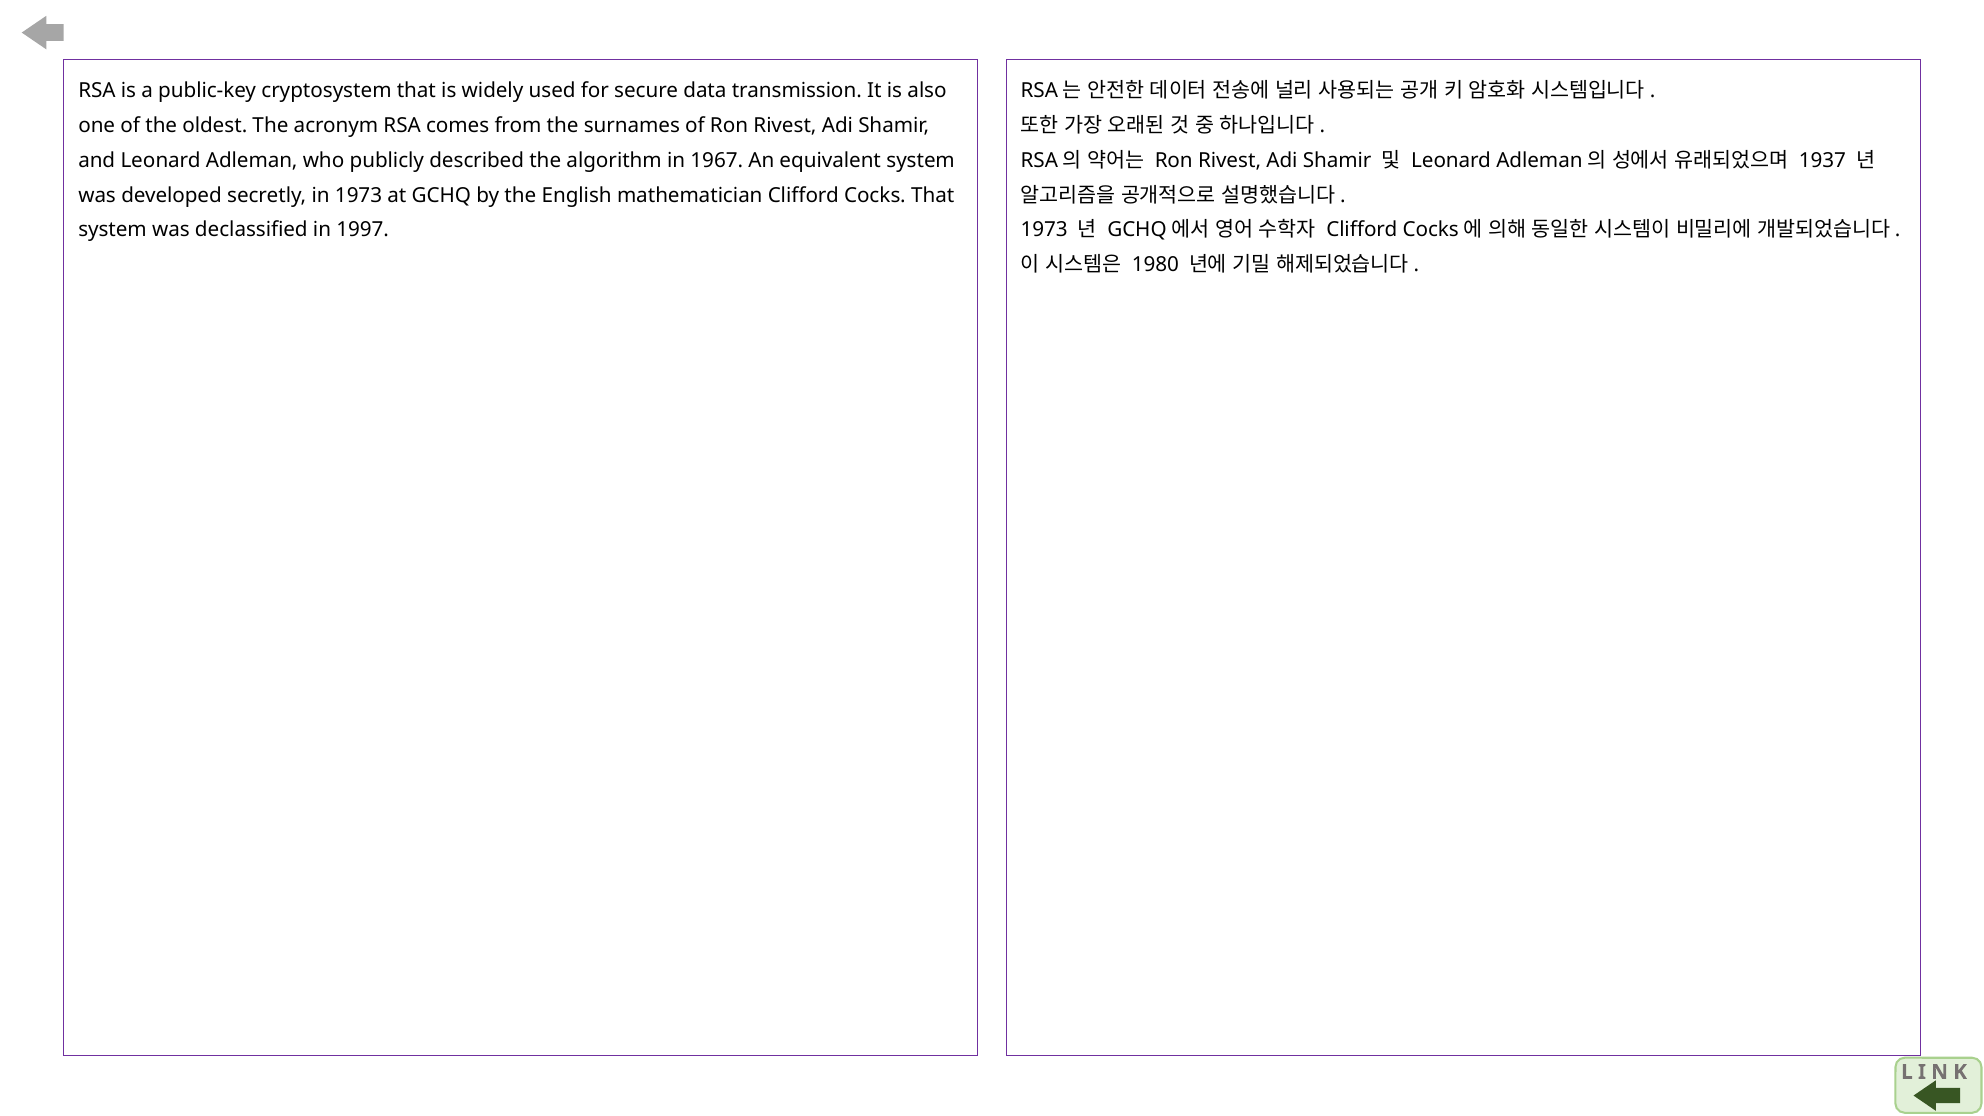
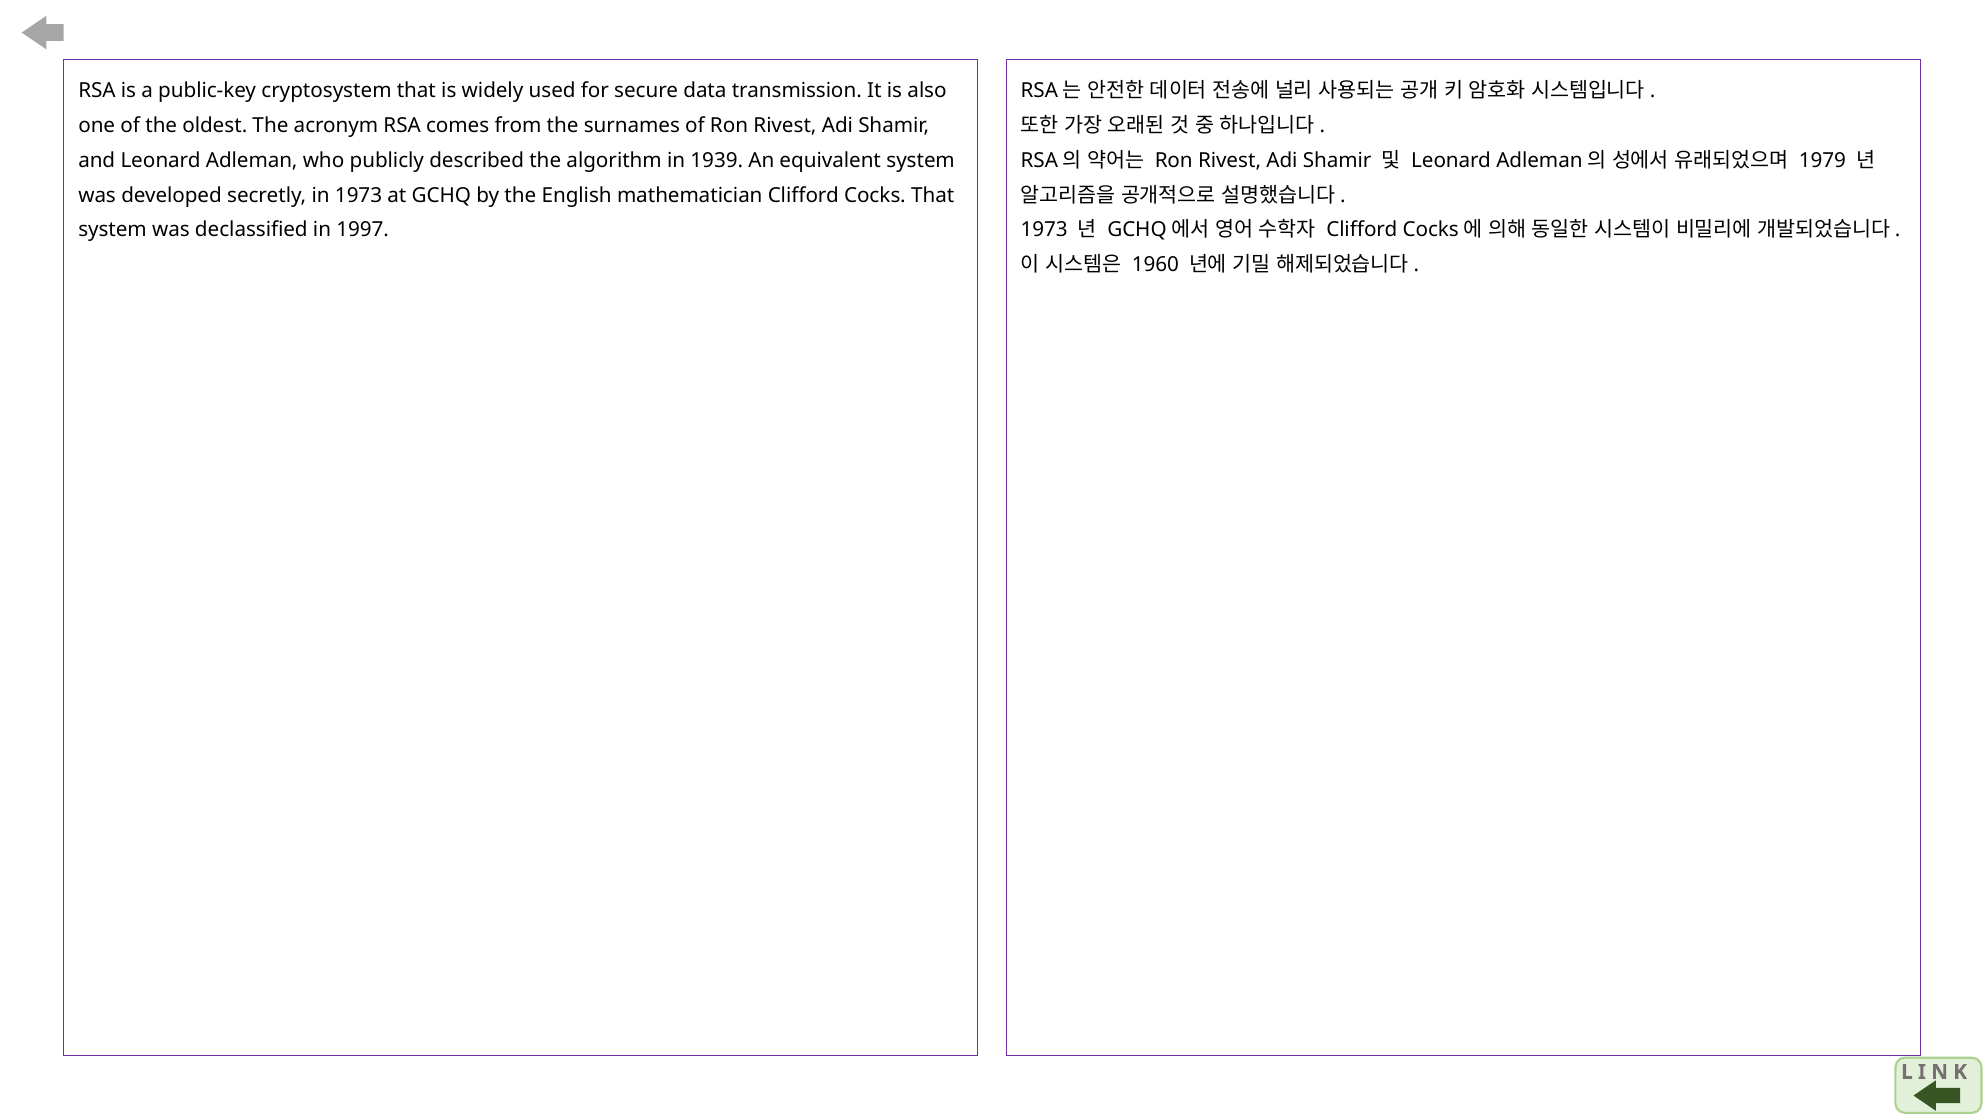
1937: 1937 -> 1979
1967: 1967 -> 1939
1980: 1980 -> 1960
